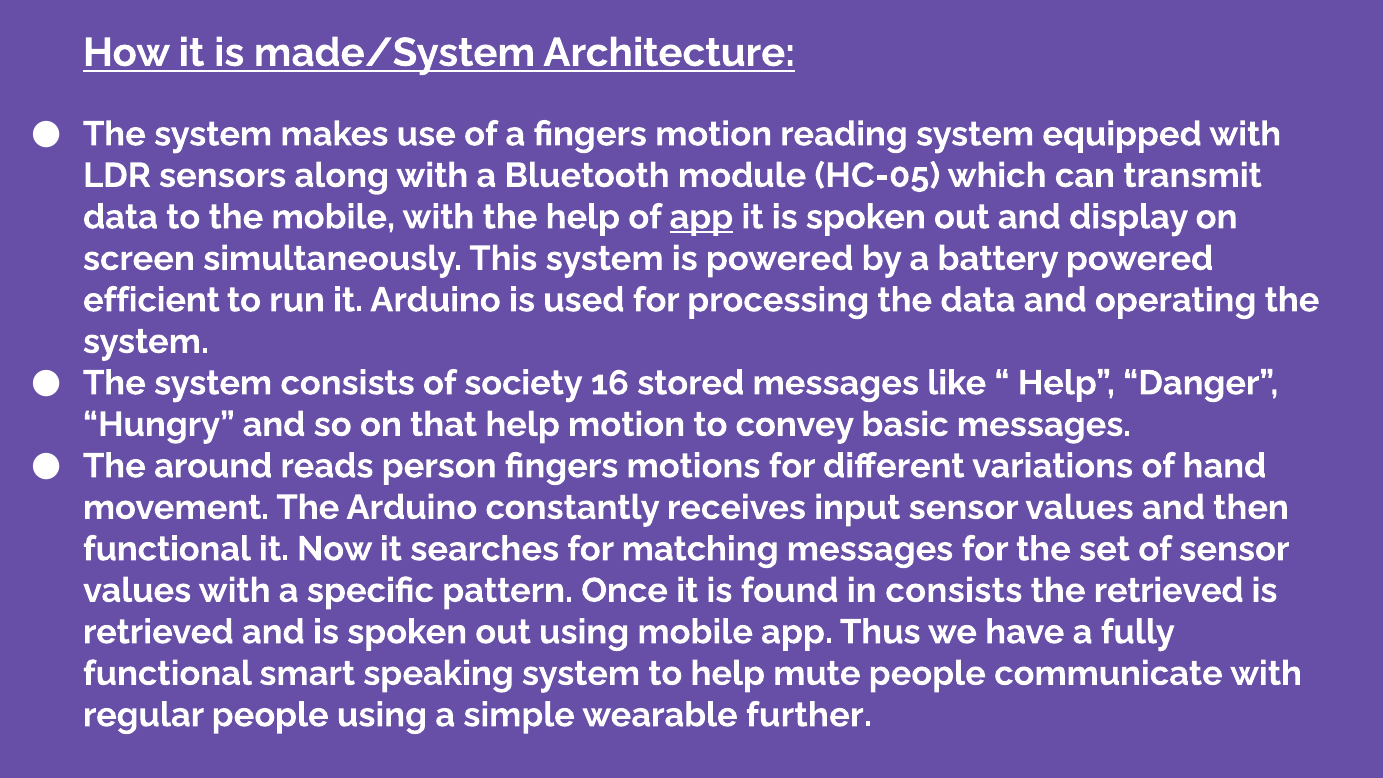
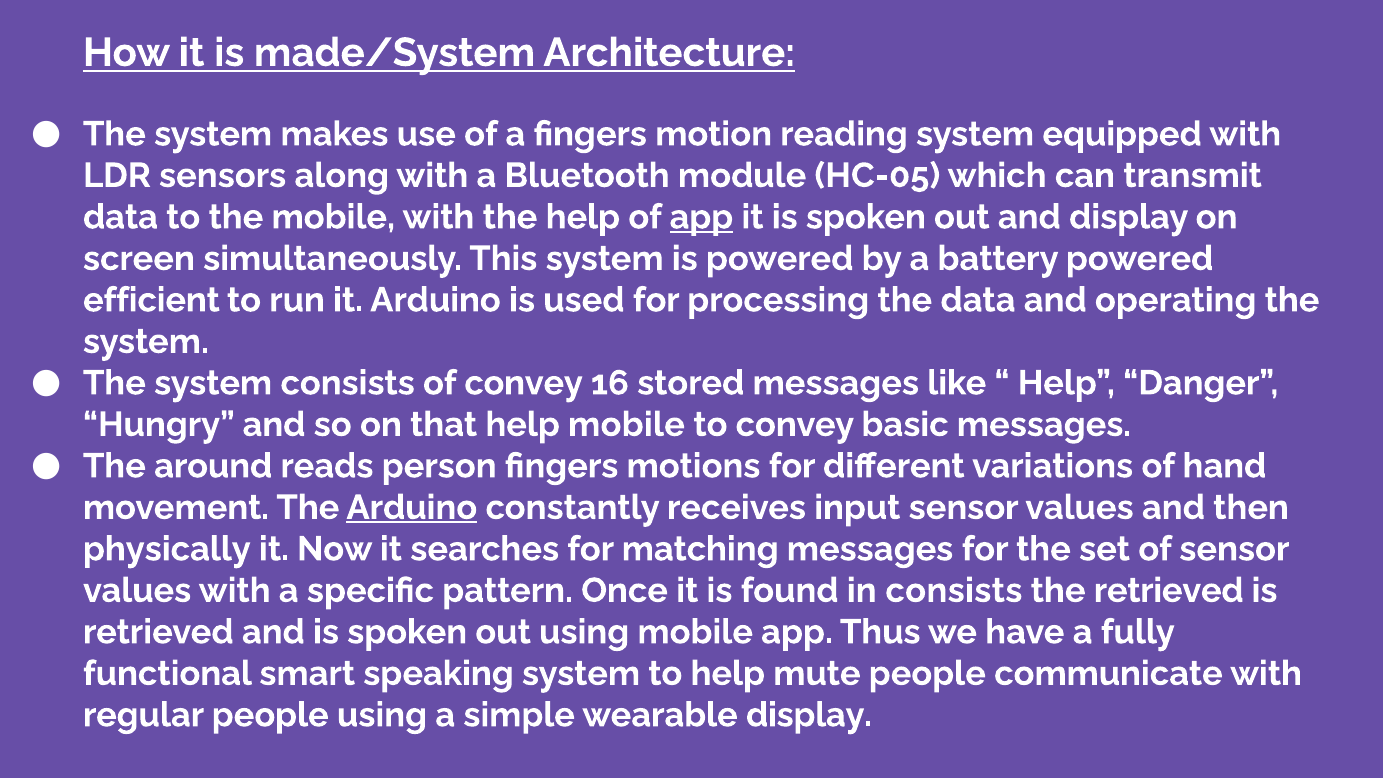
of society: society -> convey
help motion: motion -> mobile
Arduino at (412, 507) underline: none -> present
functional at (167, 549): functional -> physically
wearable further: further -> display
